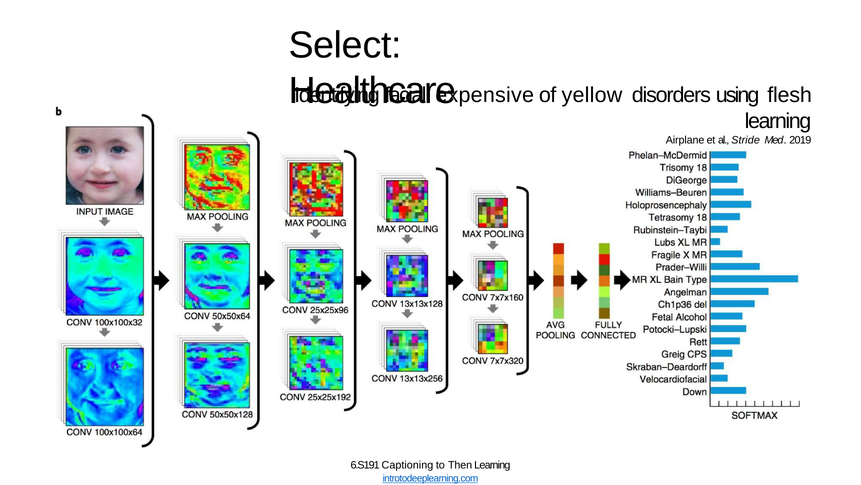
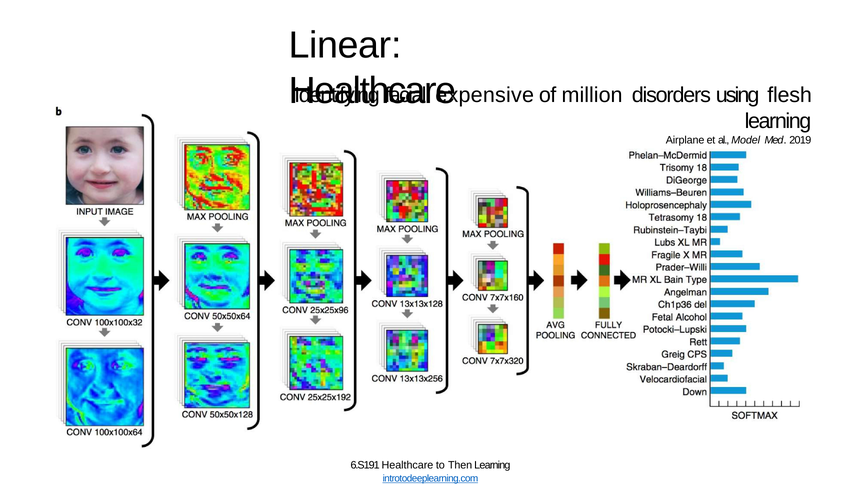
Select: Select -> Linear
yellow: yellow -> million
Stride: Stride -> Model
6.S191 Captioning: Captioning -> Healthcare
